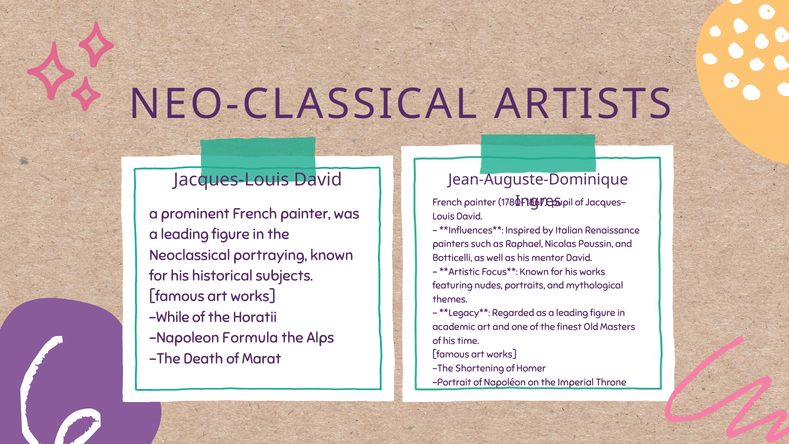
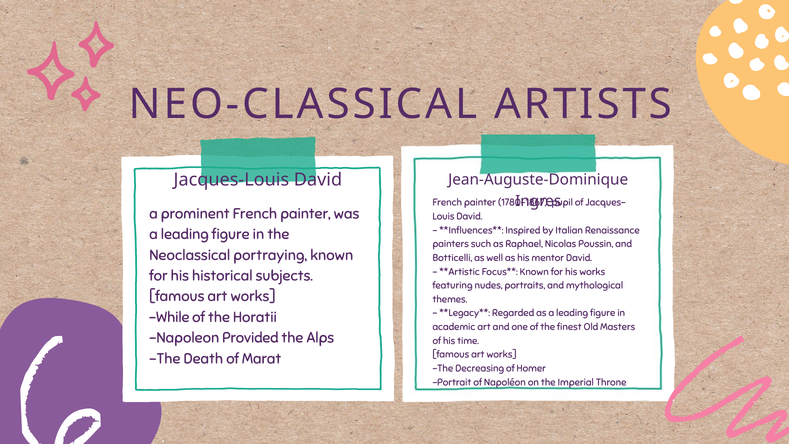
Formula: Formula -> Provided
Shortening: Shortening -> Decreasing
